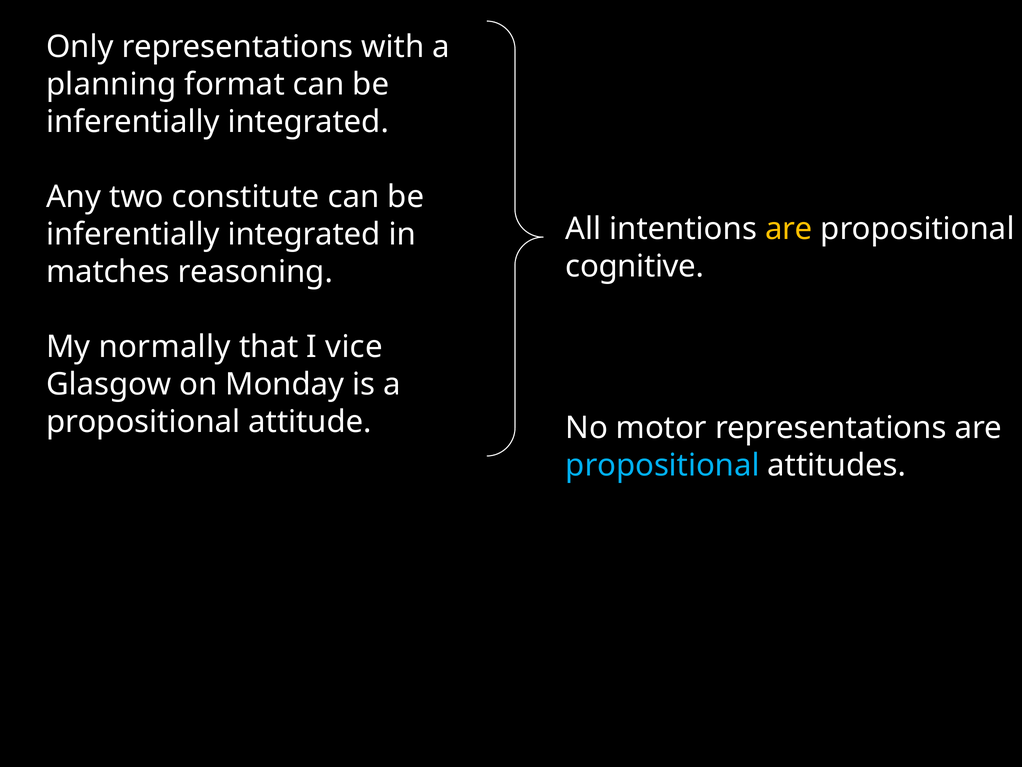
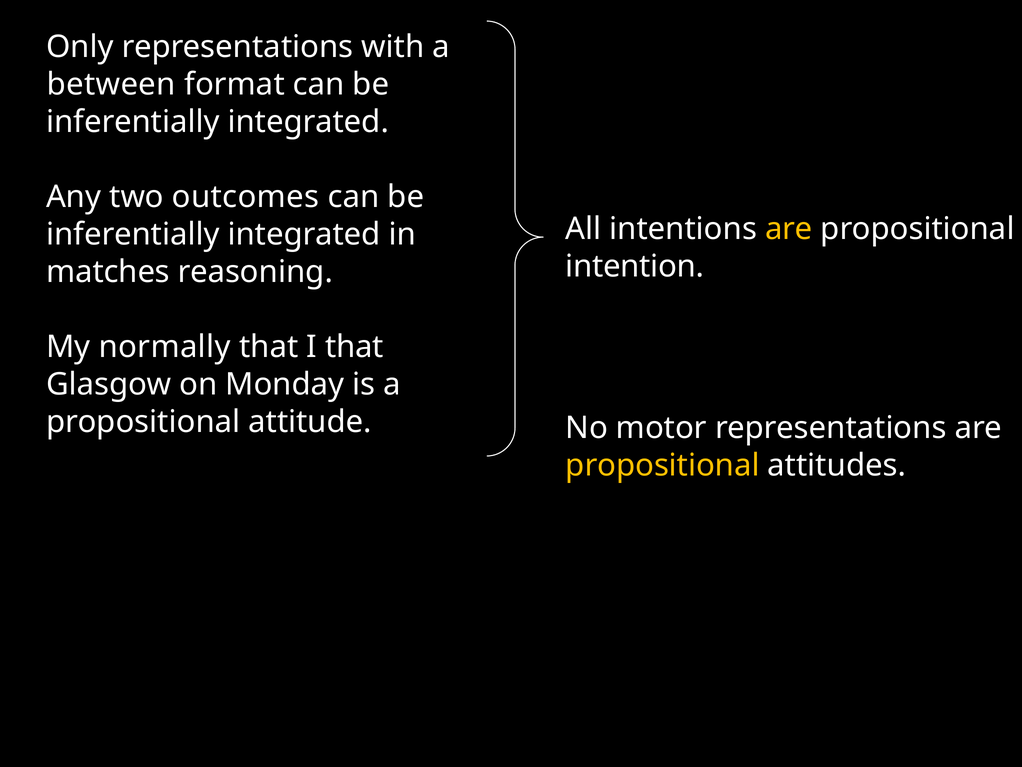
planning: planning -> between
constitute: constitute -> outcomes
cognitive: cognitive -> intention
I vice: vice -> that
propositional at (662, 465) colour: light blue -> yellow
